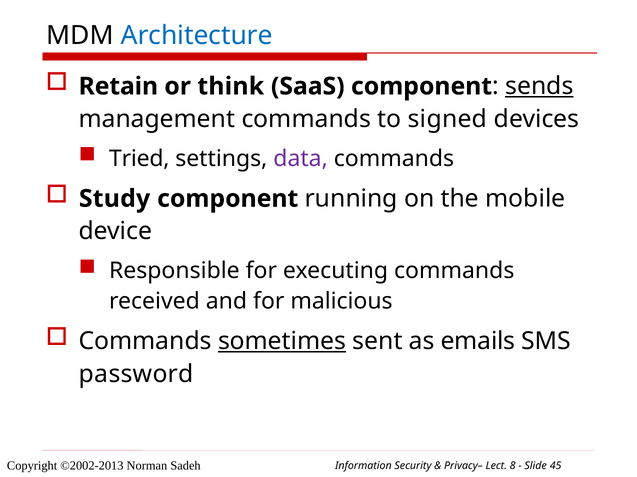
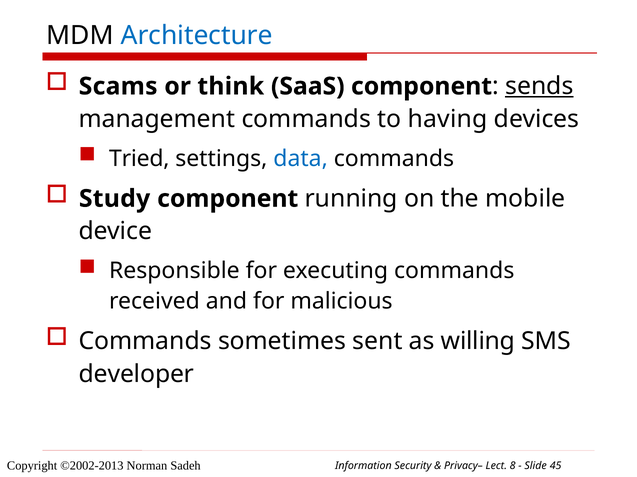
Retain: Retain -> Scams
signed: signed -> having
data colour: purple -> blue
sometimes underline: present -> none
emails: emails -> willing
password: password -> developer
